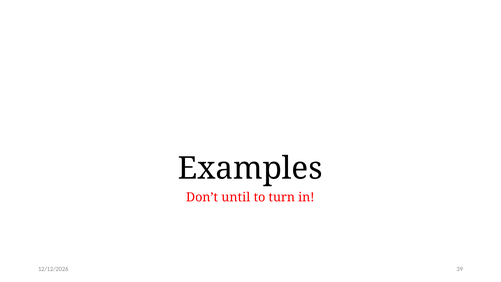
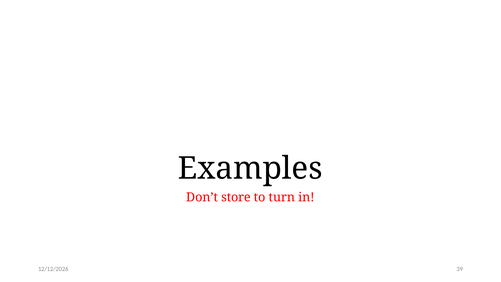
until: until -> store
